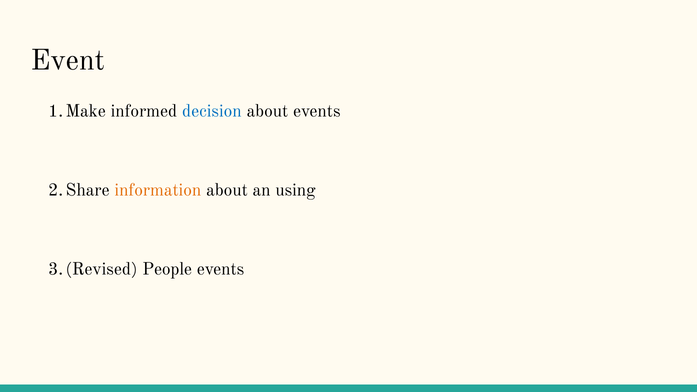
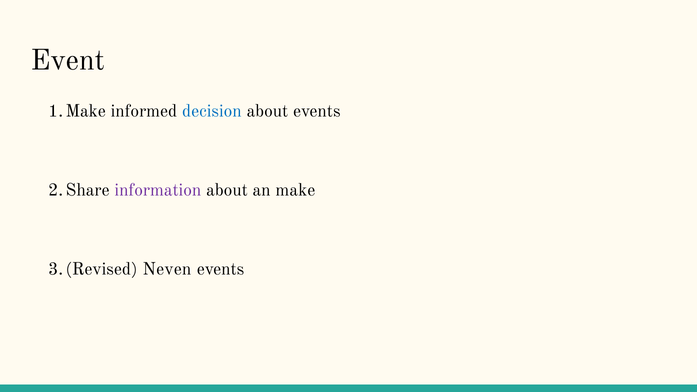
information colour: orange -> purple
using: using -> make
People: People -> Neven
